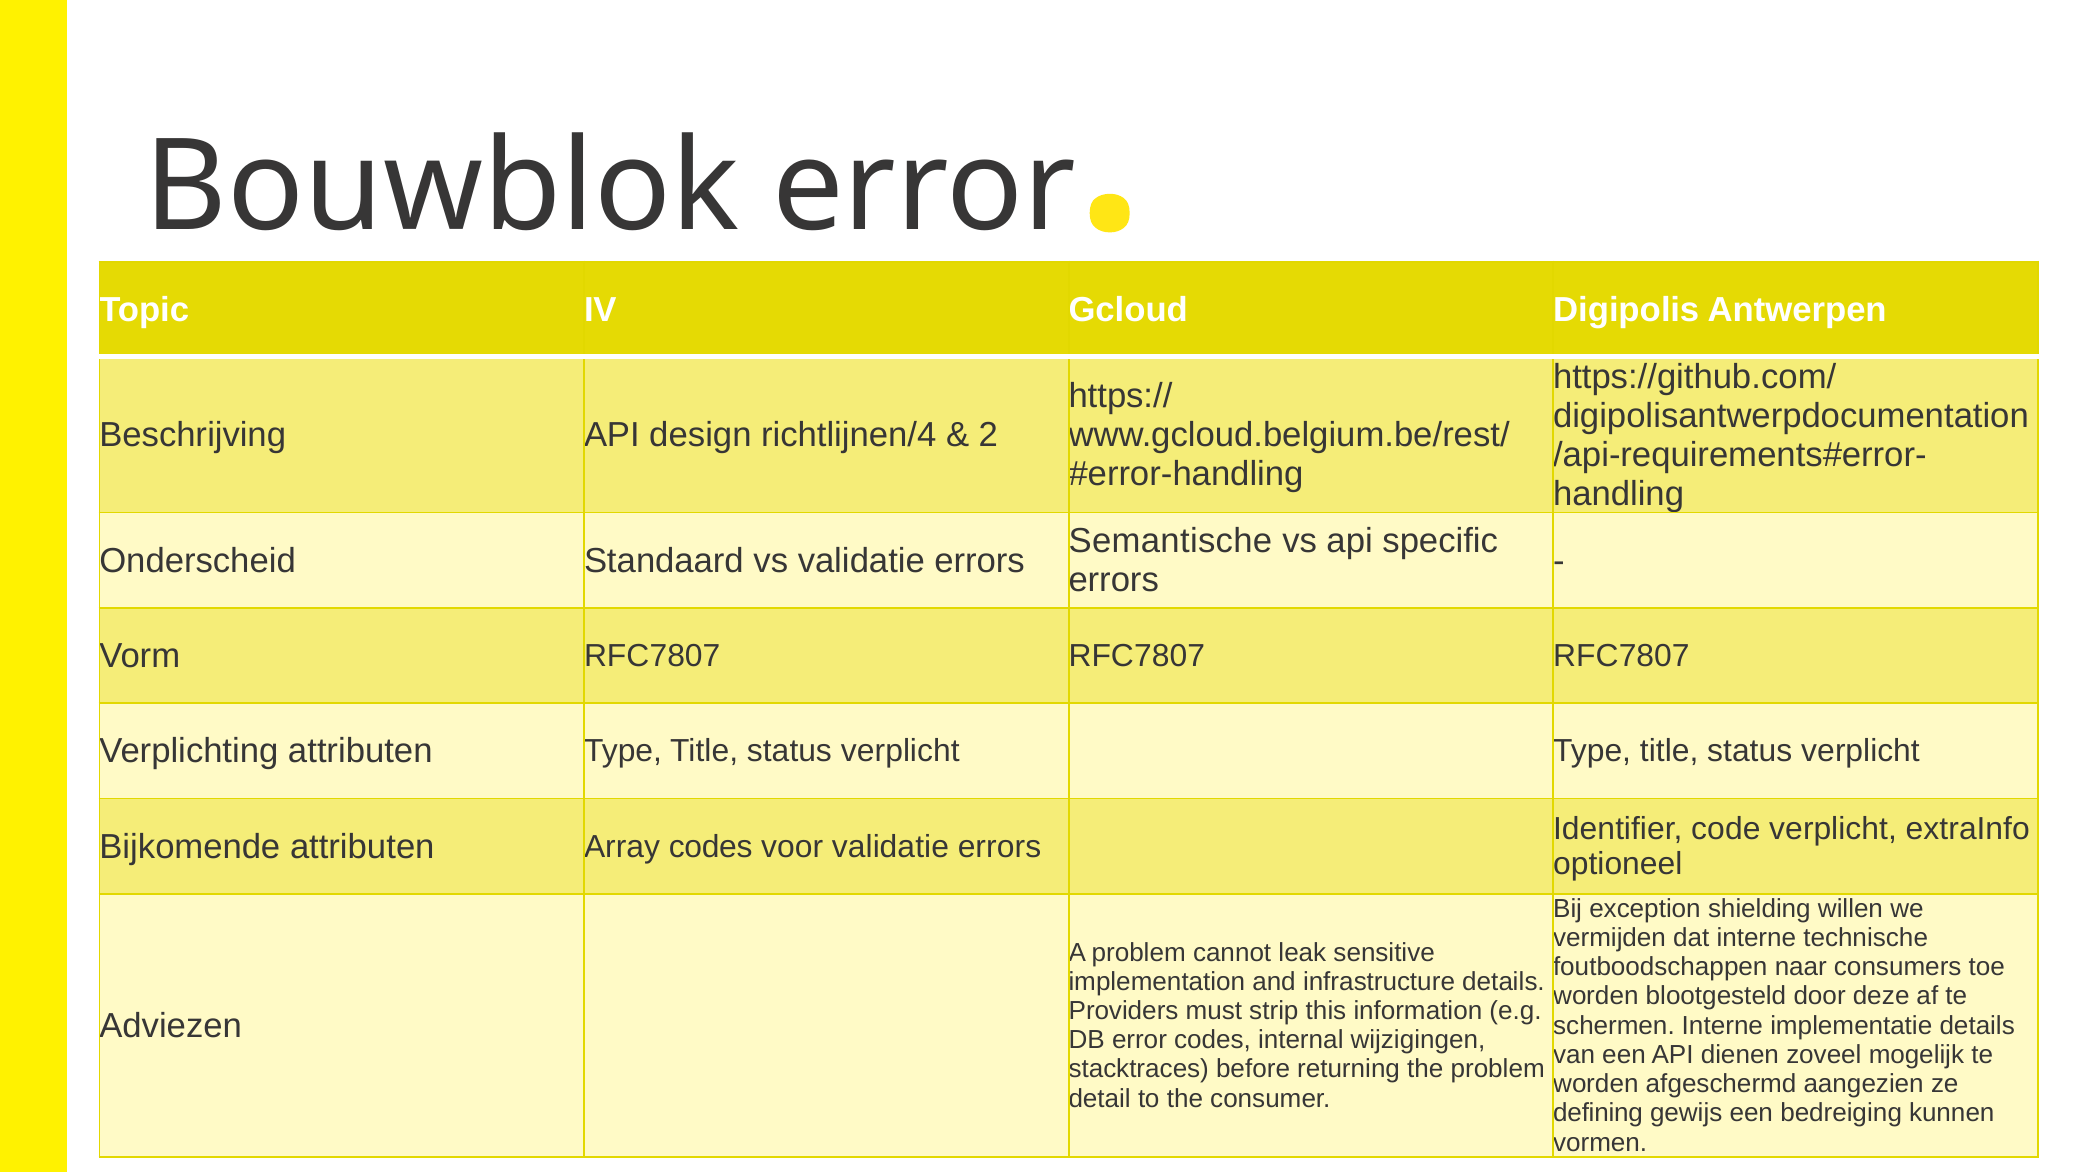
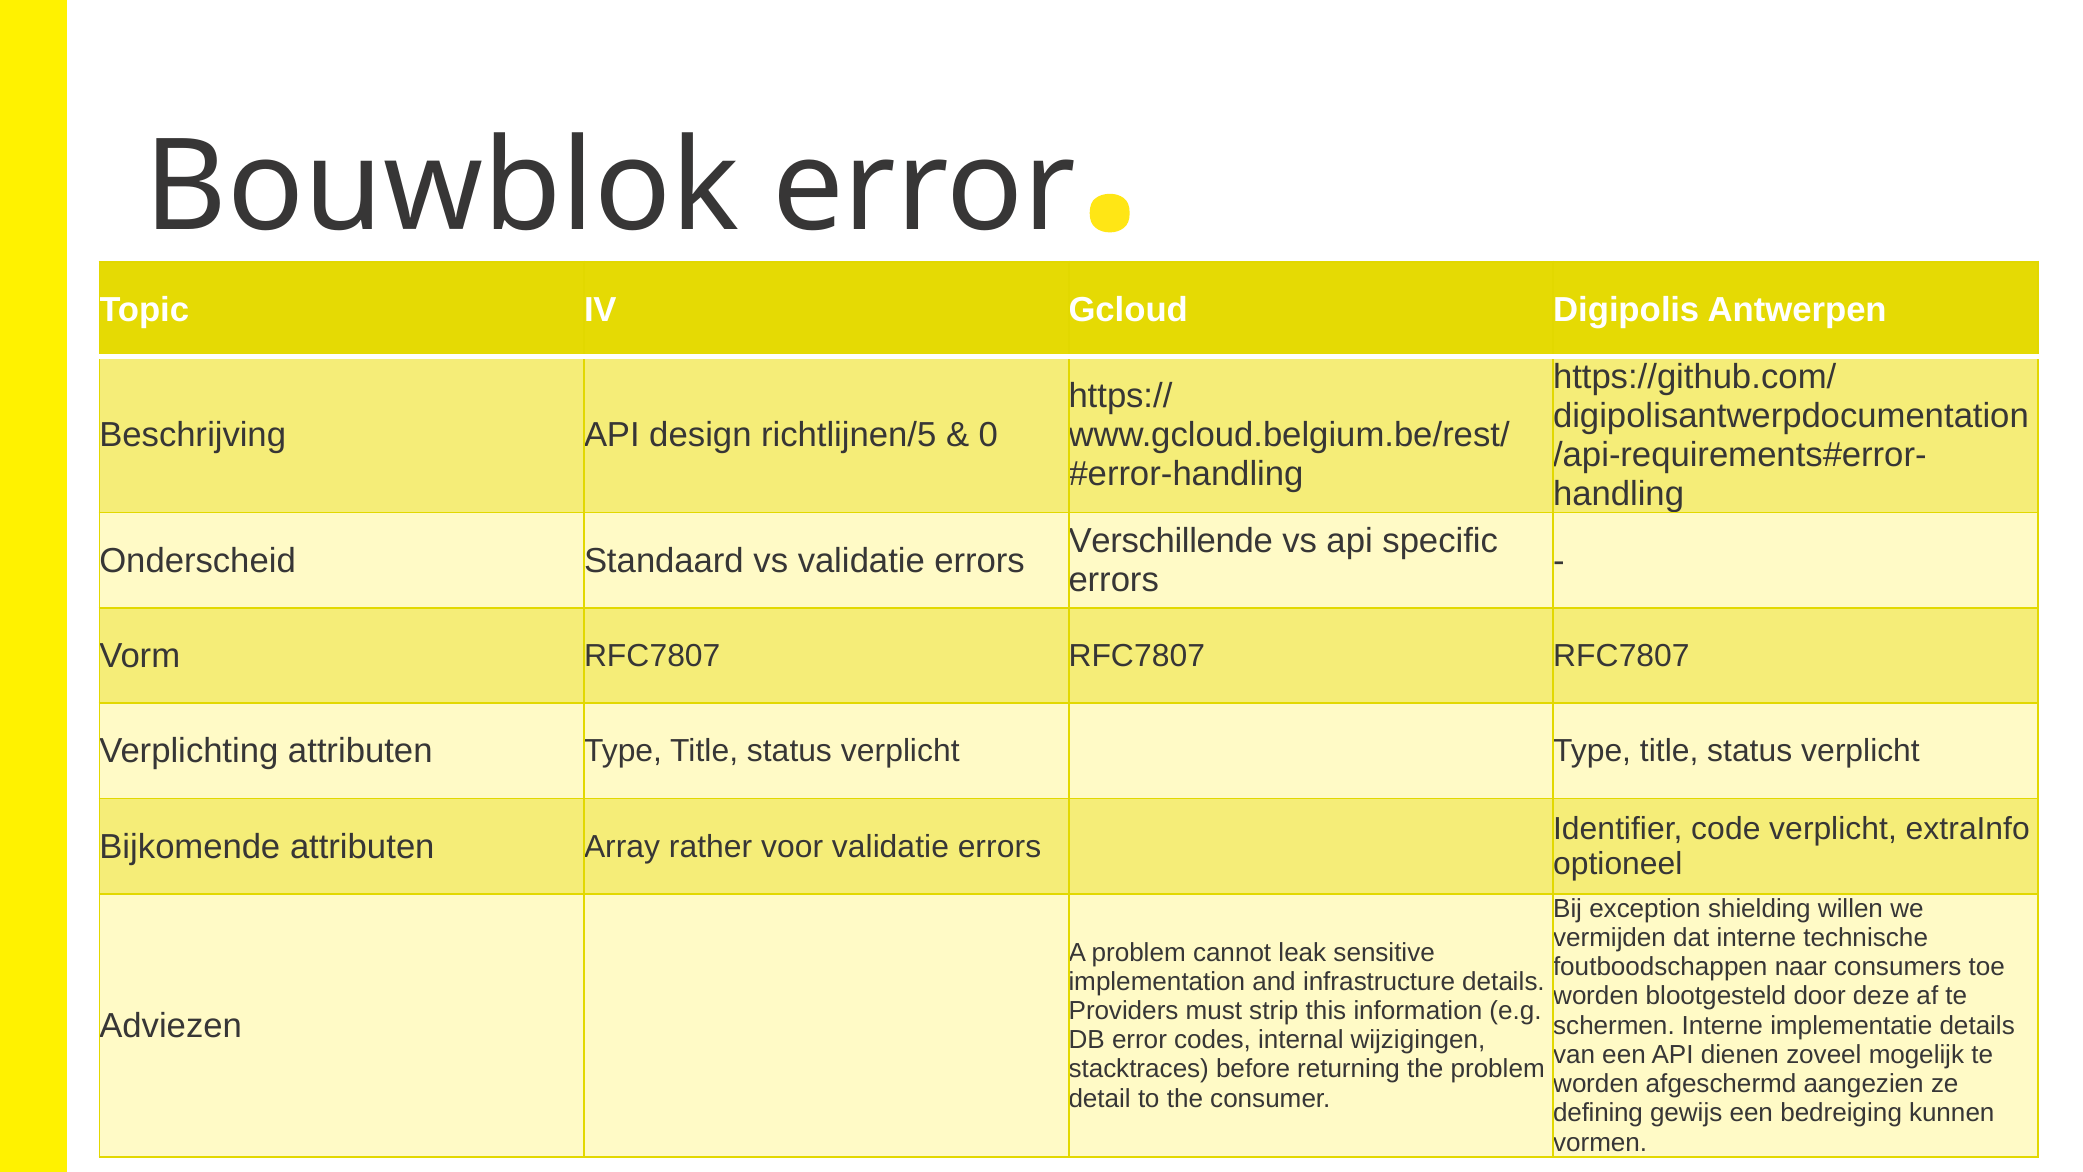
richtlijnen/4: richtlijnen/4 -> richtlijnen/5
2: 2 -> 0
Semantische: Semantische -> Verschillende
Array codes: codes -> rather
